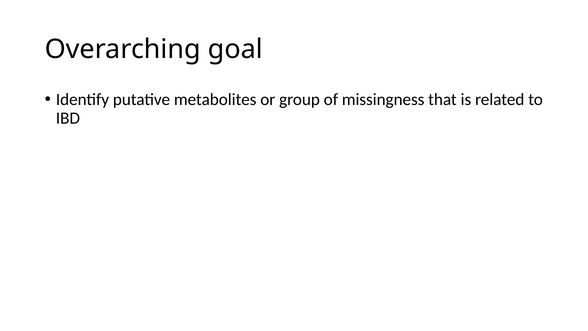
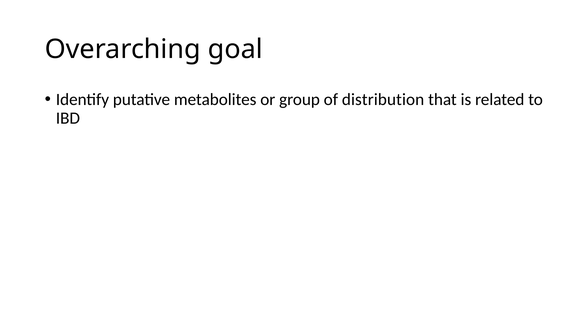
missingness: missingness -> distribution
